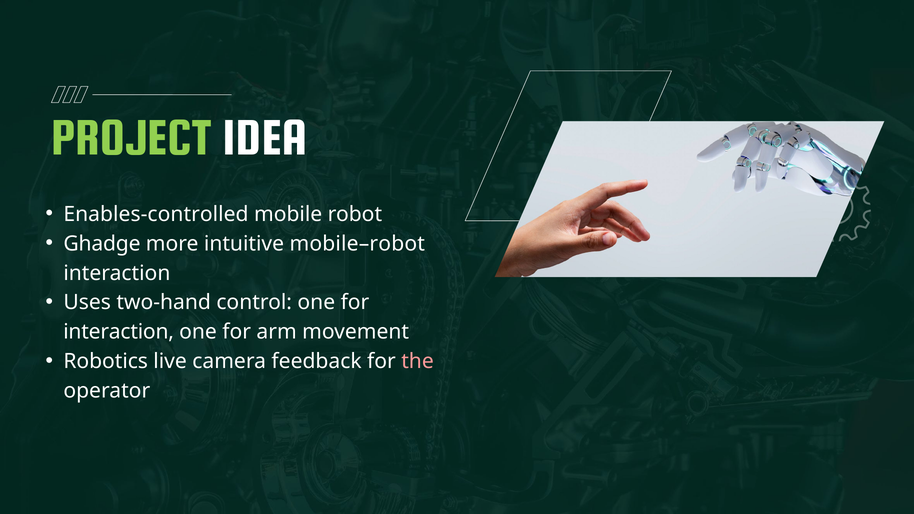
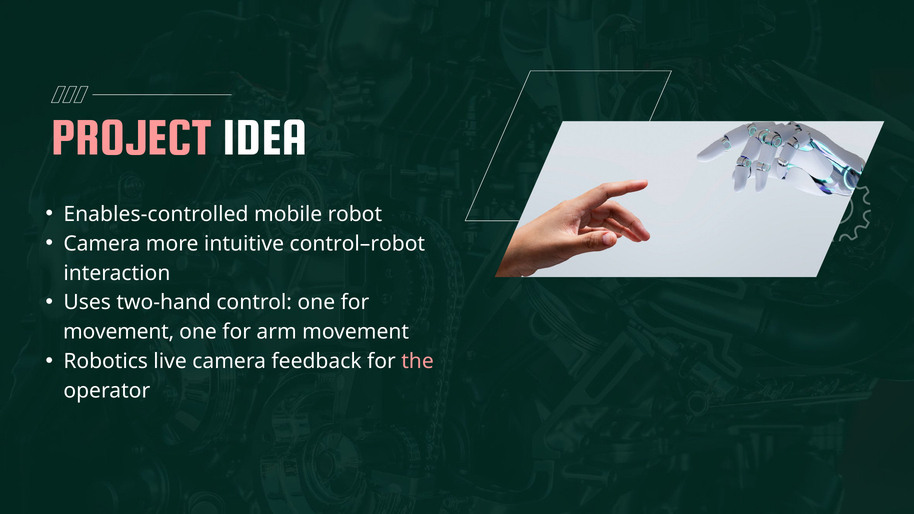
PROJECT colour: light green -> pink
Ghadge at (102, 244): Ghadge -> Camera
mobile–robot: mobile–robot -> control–robot
interaction at (119, 332): interaction -> movement
